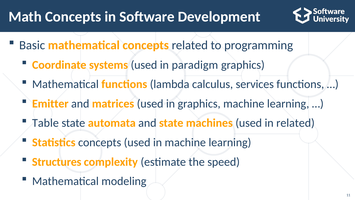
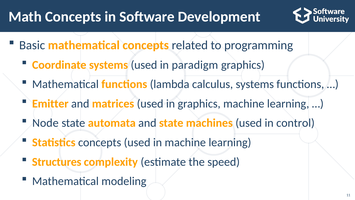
calculus services: services -> systems
Table: Table -> Node
in related: related -> control
